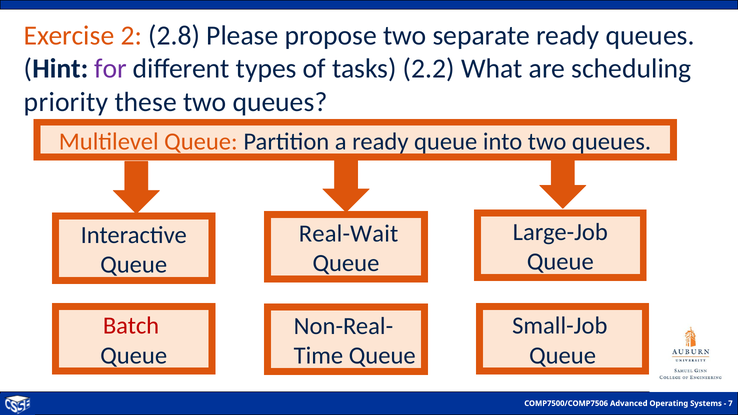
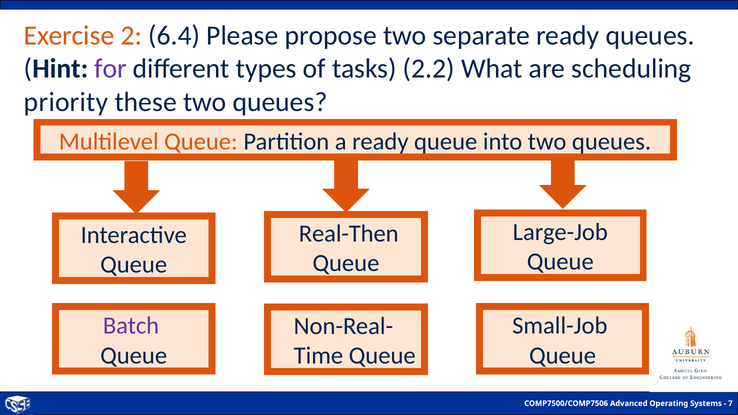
2.8: 2.8 -> 6.4
Real-Wait: Real-Wait -> Real-Then
Batch colour: red -> purple
